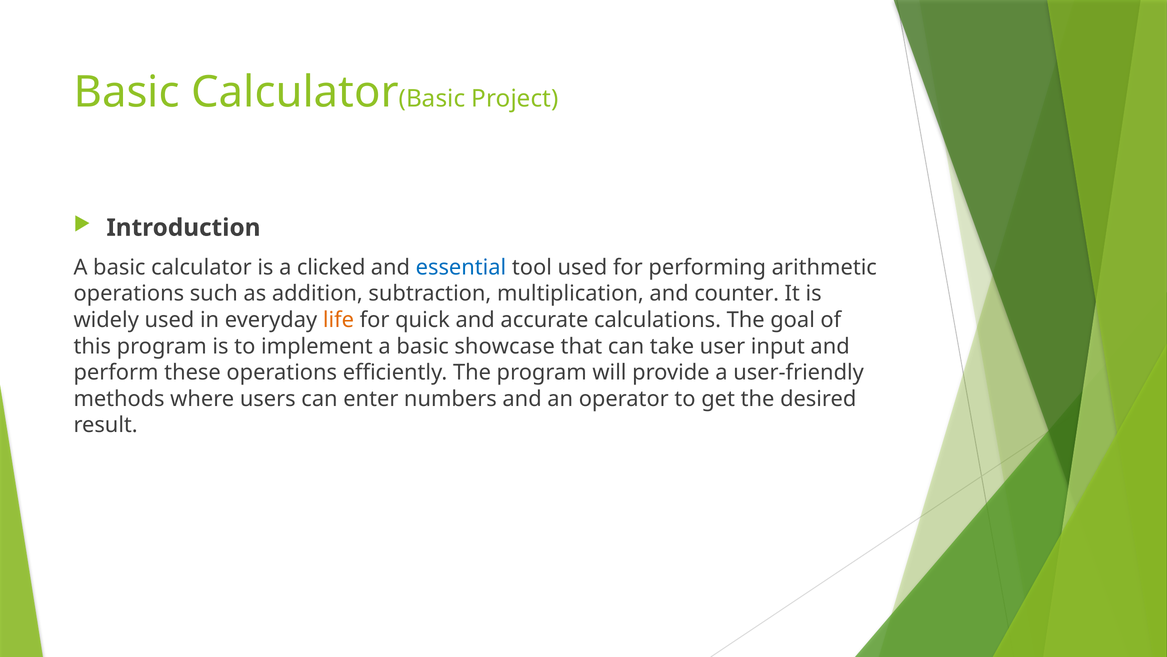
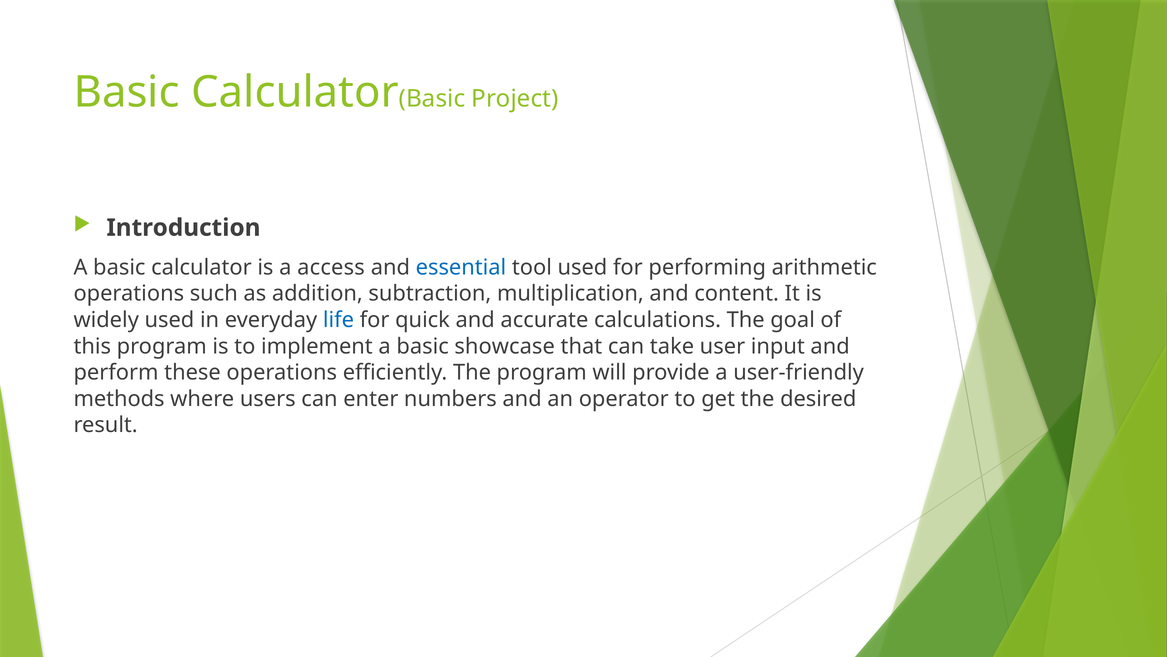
clicked: clicked -> access
counter: counter -> content
life colour: orange -> blue
